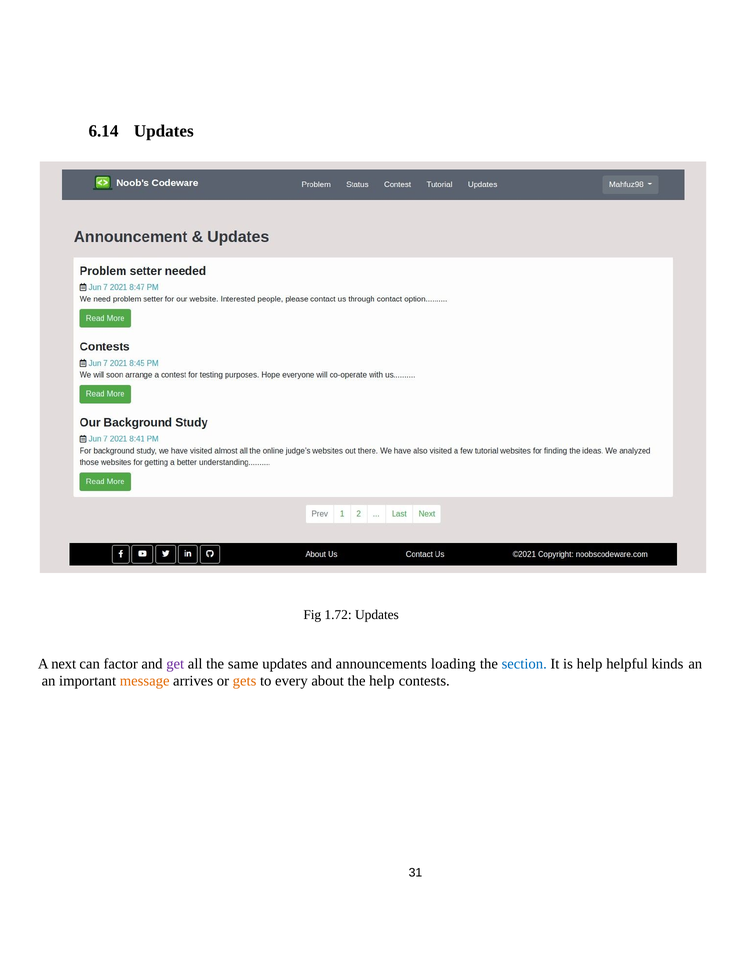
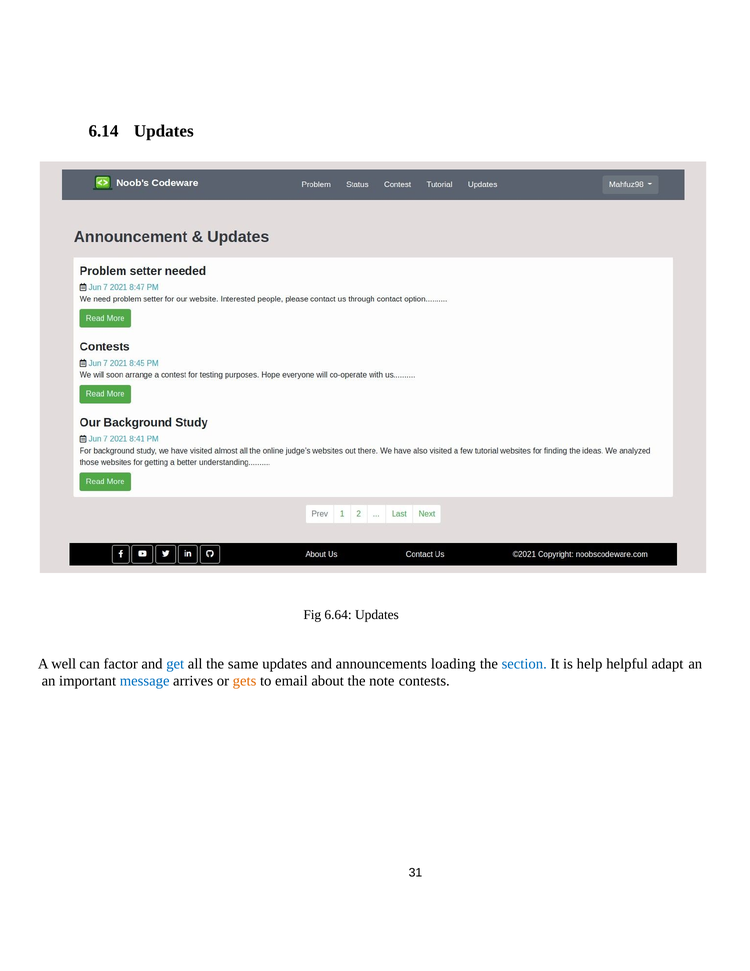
1.72: 1.72 -> 6.64
next: next -> well
get colour: purple -> blue
kinds: kinds -> adapt
message colour: orange -> blue
every: every -> email
the help: help -> note
